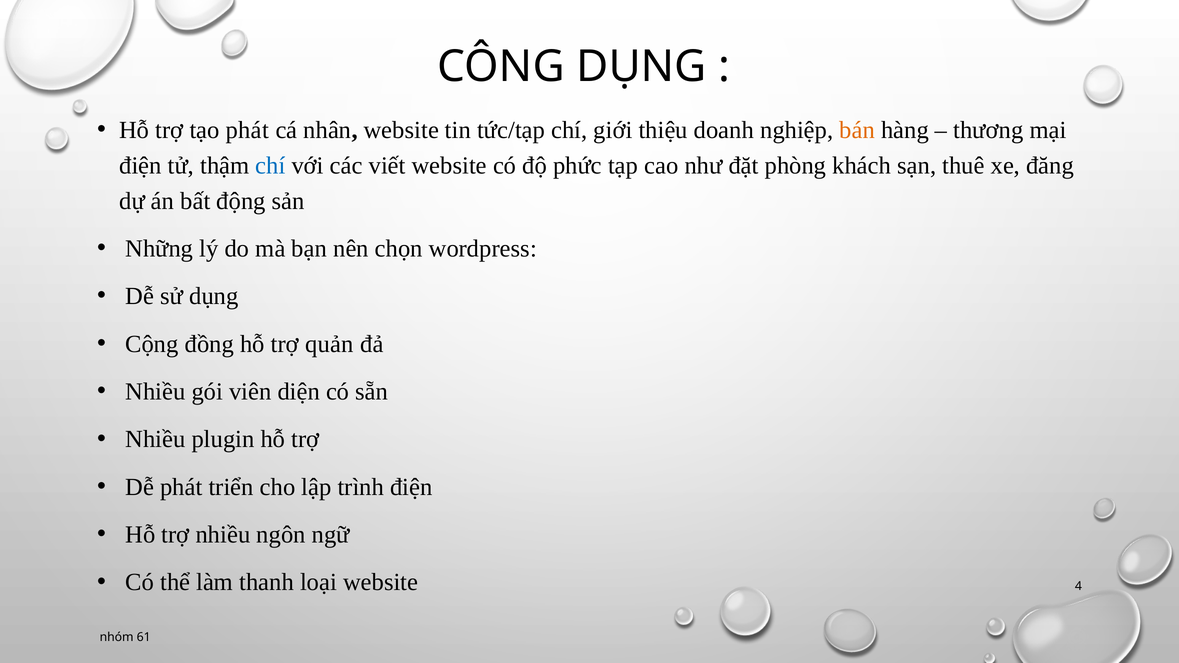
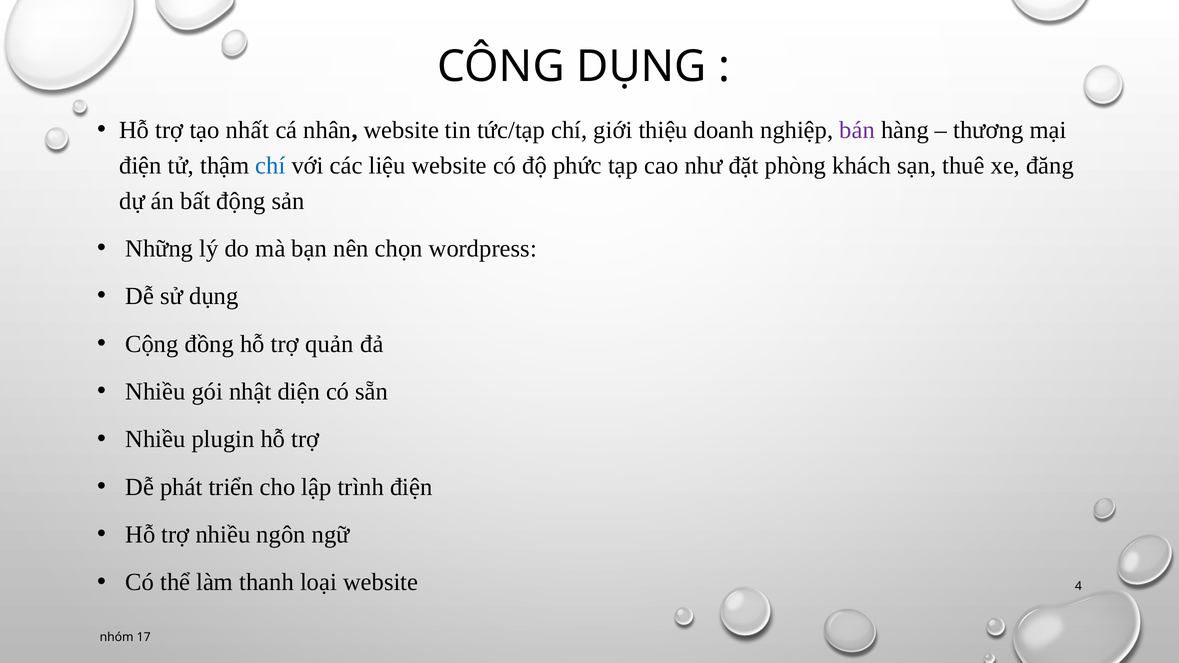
tạo phát: phát -> nhất
bán colour: orange -> purple
viết: viết -> liệu
viên: viên -> nhật
61: 61 -> 17
